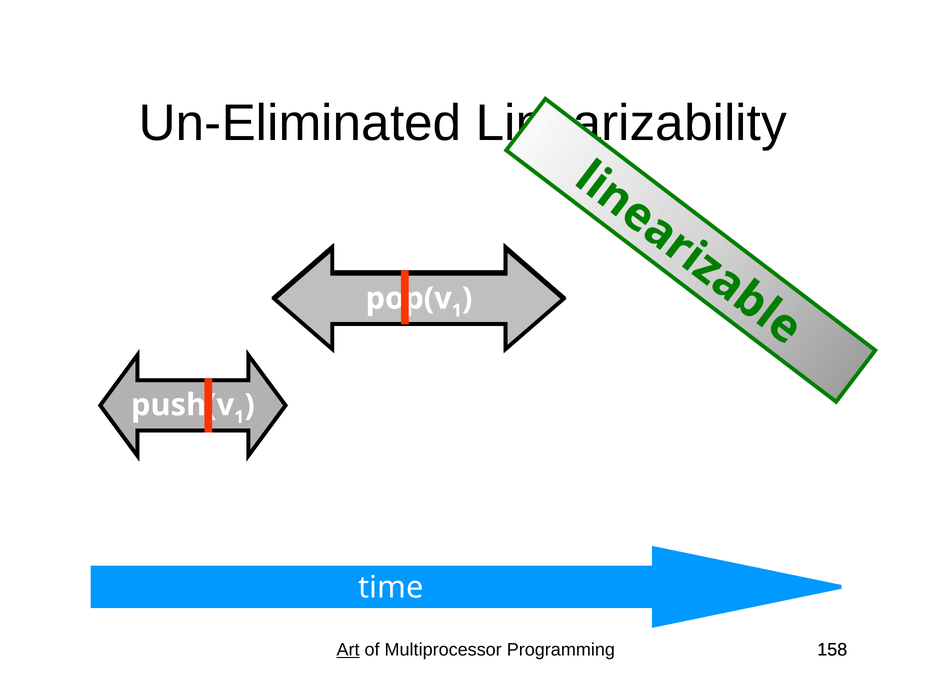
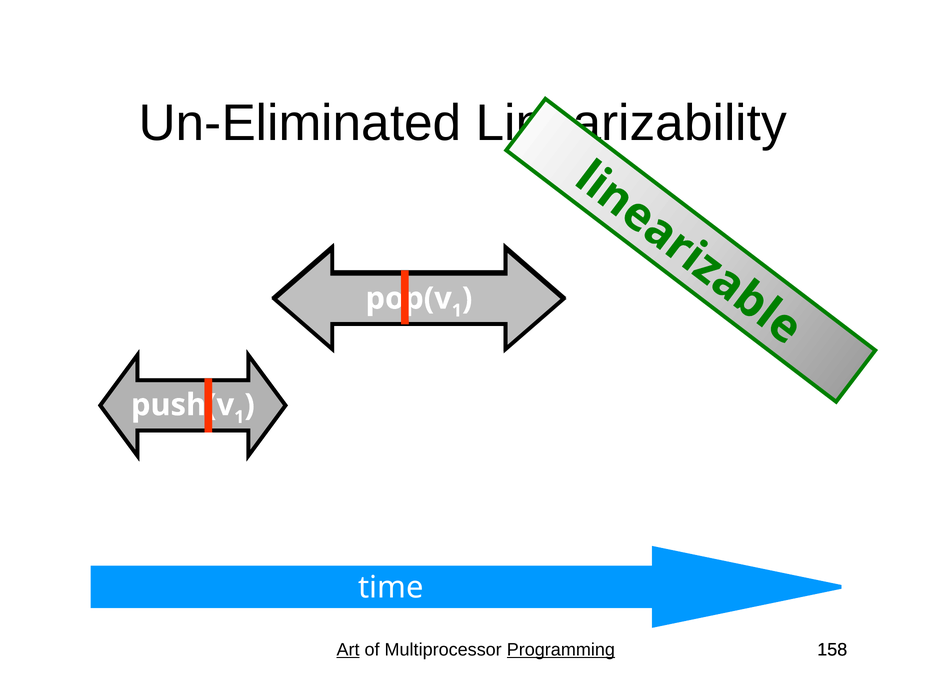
Programming underline: none -> present
